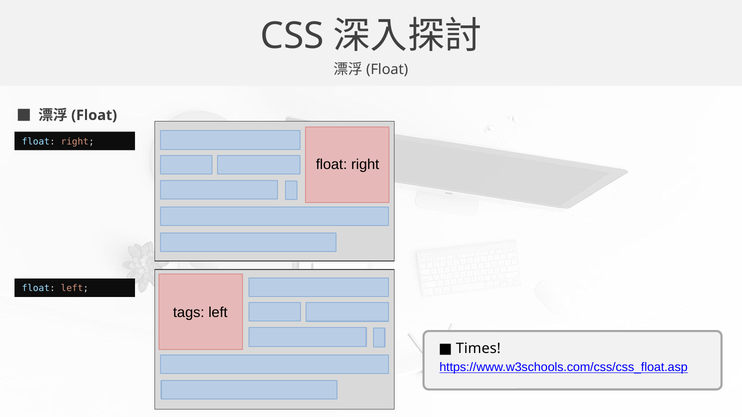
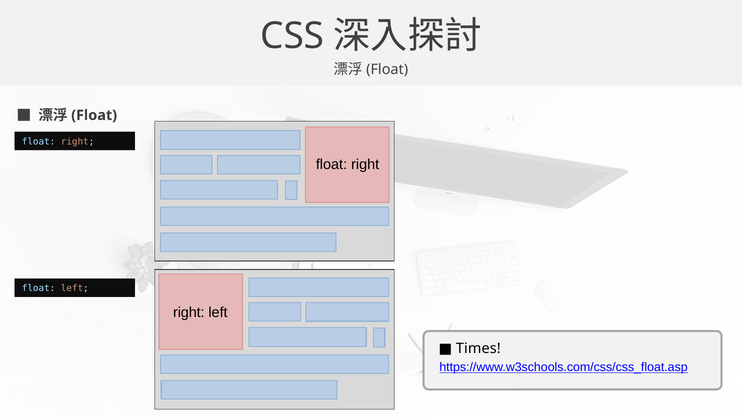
tags at (189, 313): tags -> right
